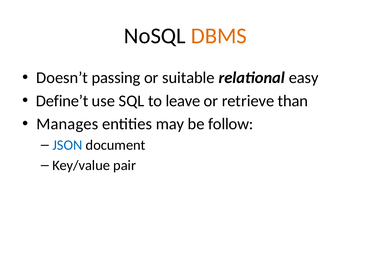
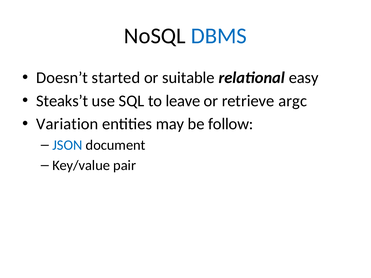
DBMS colour: orange -> blue
passing: passing -> started
Define’t: Define’t -> Steaks’t
than: than -> argc
Manages: Manages -> Variation
